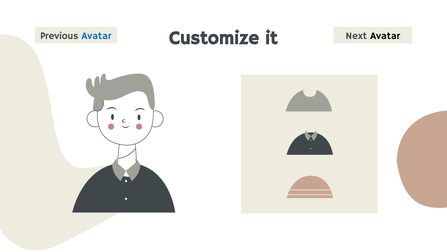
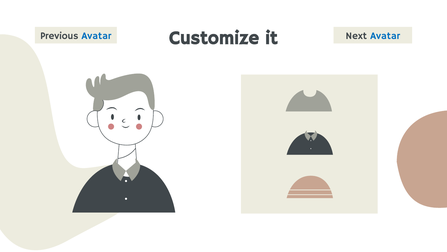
Avatar at (385, 36) colour: black -> blue
